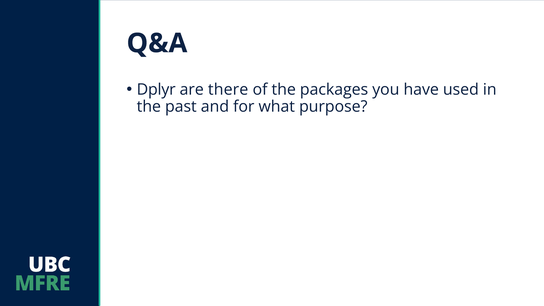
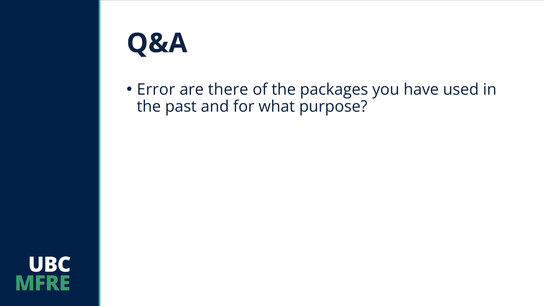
Dplyr: Dplyr -> Error
